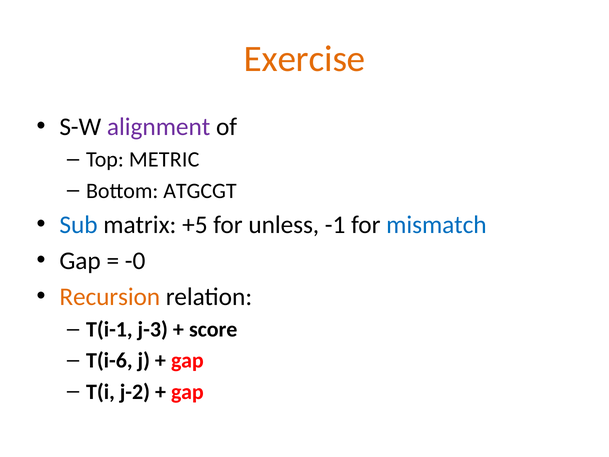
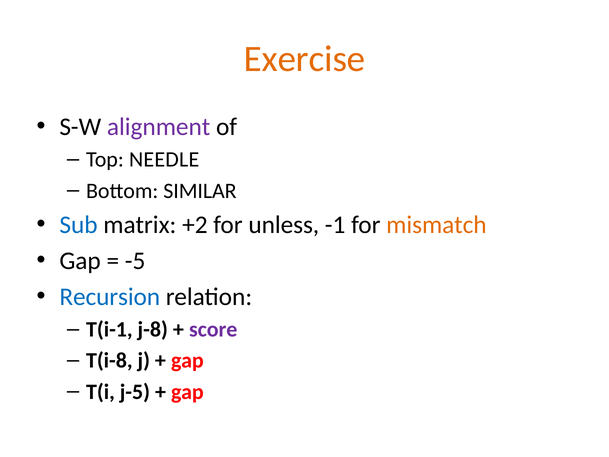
METRIC: METRIC -> NEEDLE
ATGCGT: ATGCGT -> SIMILAR
+5: +5 -> +2
mismatch colour: blue -> orange
-0: -0 -> -5
Recursion colour: orange -> blue
j-3: j-3 -> j-8
score colour: black -> purple
T(i-6: T(i-6 -> T(i-8
j-2: j-2 -> j-5
